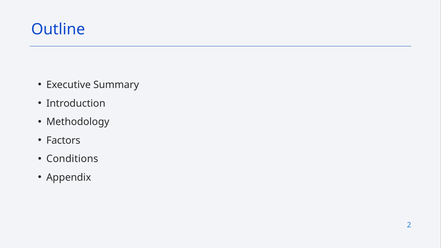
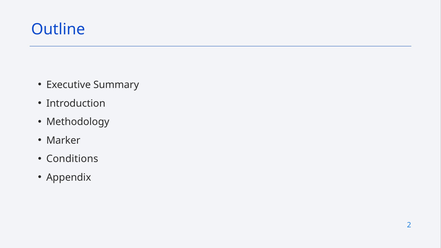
Factors: Factors -> Marker
